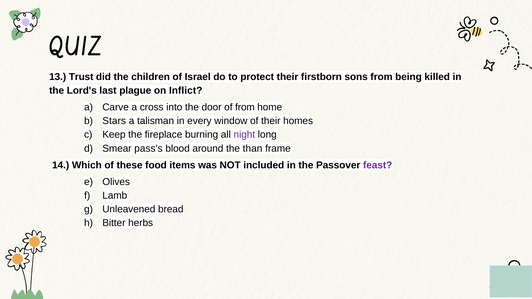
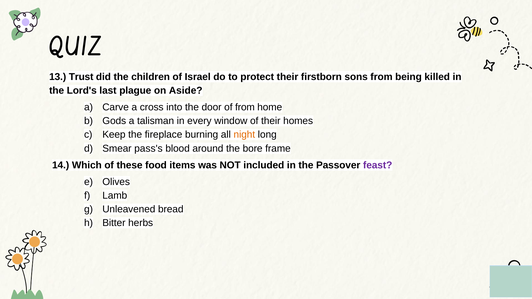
Inflict: Inflict -> Aside
Stars: Stars -> Gods
night colour: purple -> orange
than: than -> bore
